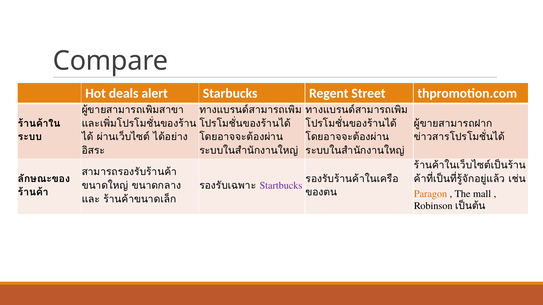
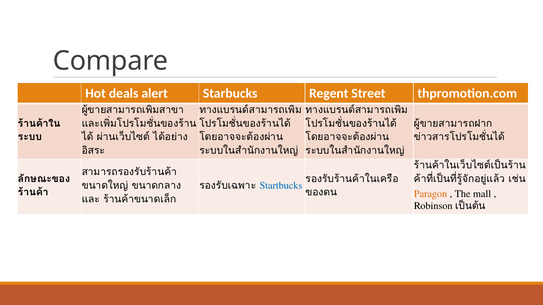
Startbucks colour: purple -> blue
